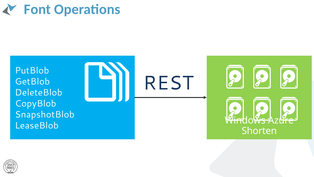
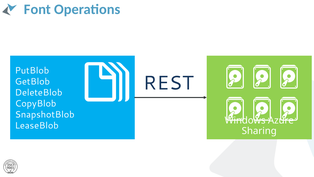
Shorten: Shorten -> Sharing
